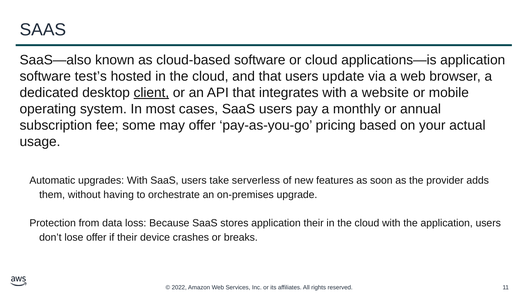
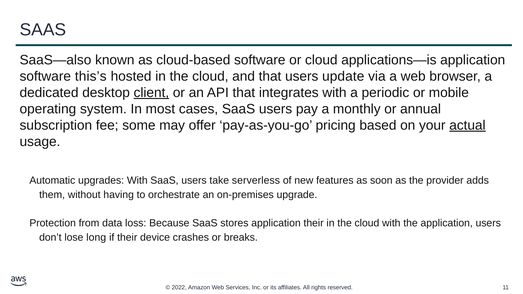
test’s: test’s -> this’s
website: website -> periodic
actual underline: none -> present
lose offer: offer -> long
